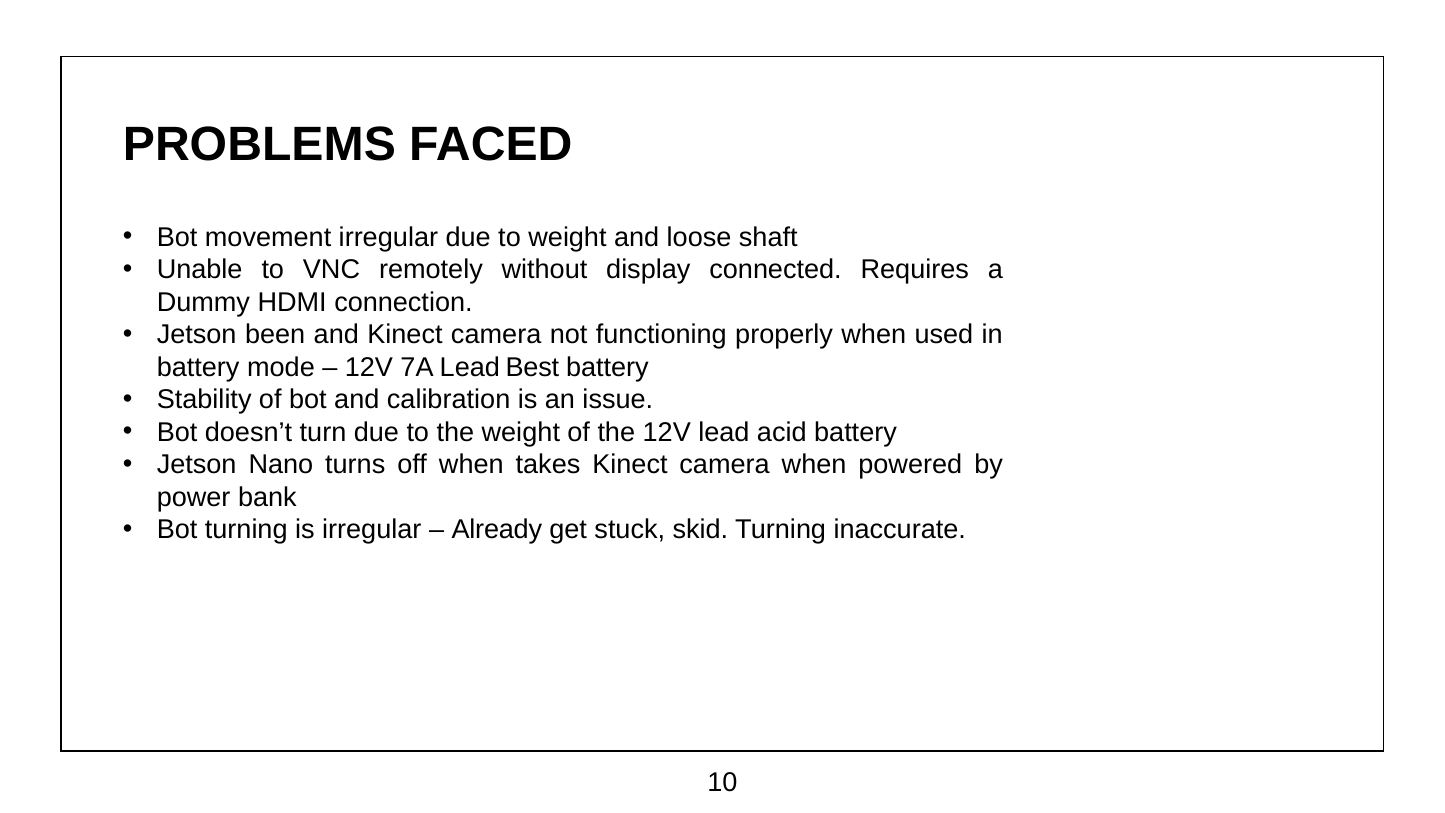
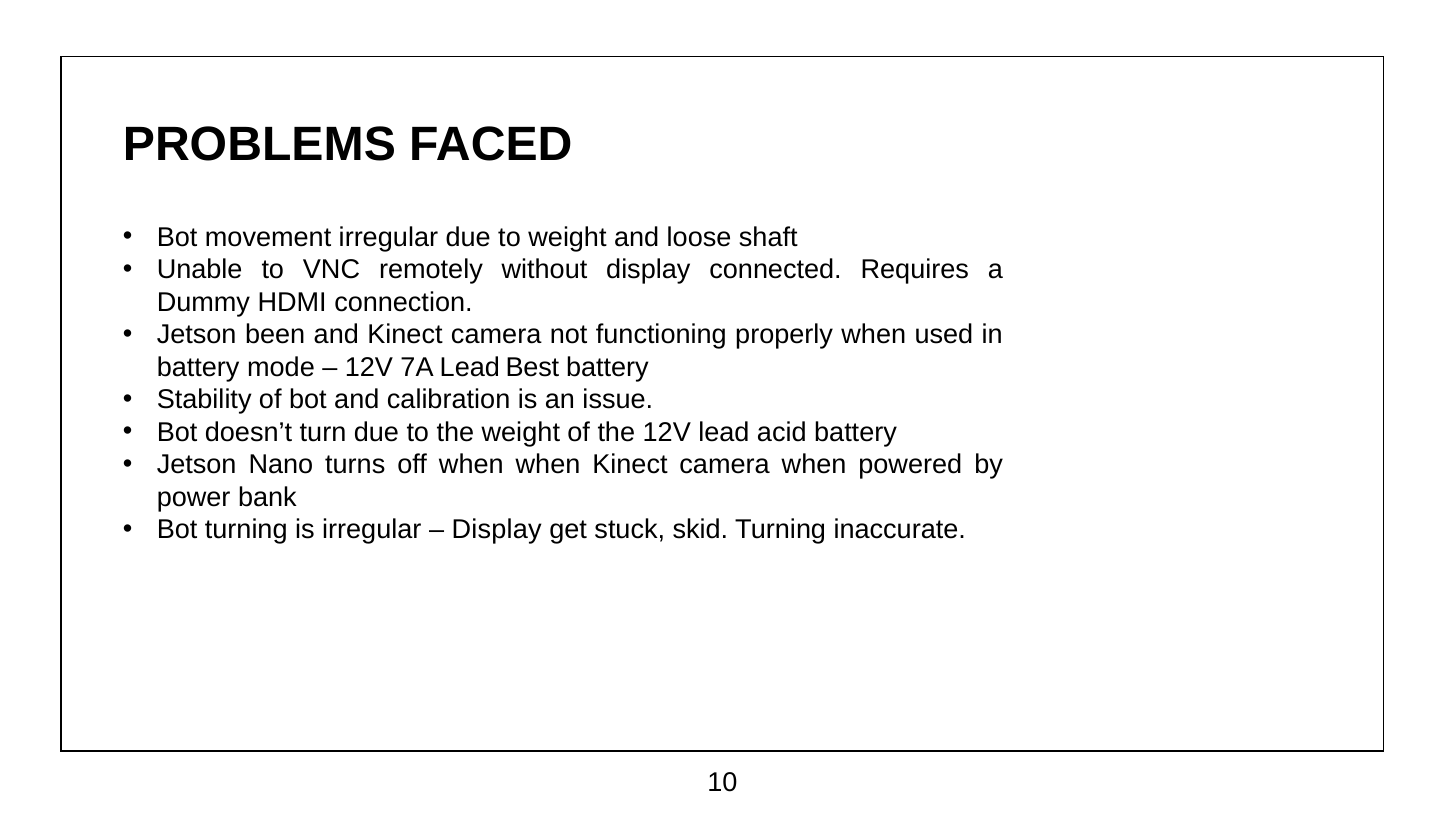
when takes: takes -> when
Already at (497, 530): Already -> Display
